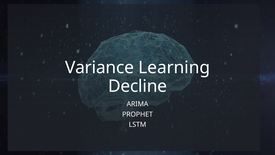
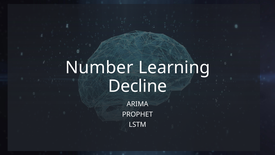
Variance: Variance -> Number
